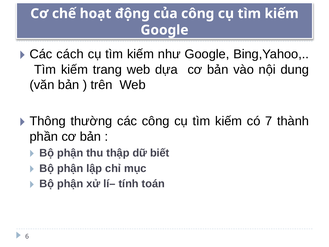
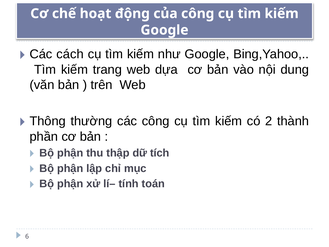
7: 7 -> 2
biết: biết -> tích
